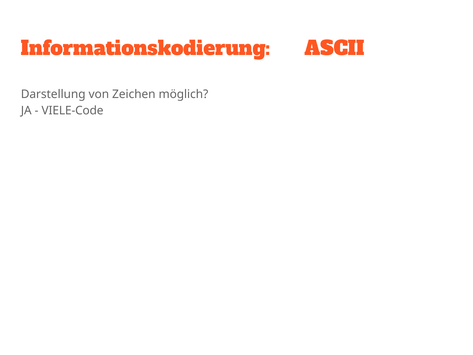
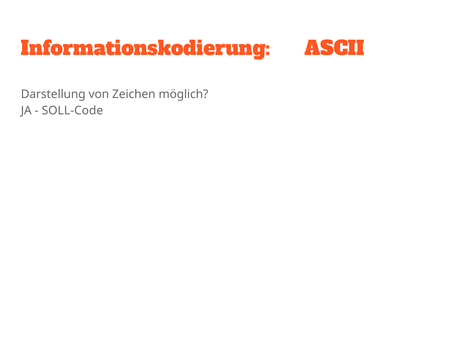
VIELE-Code: VIELE-Code -> SOLL-Code
